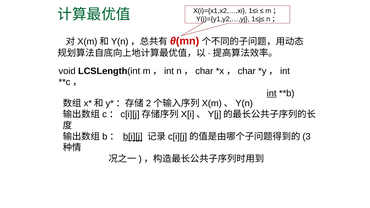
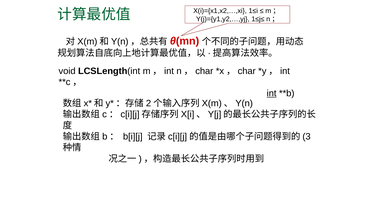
b[i][j underline: present -> none
